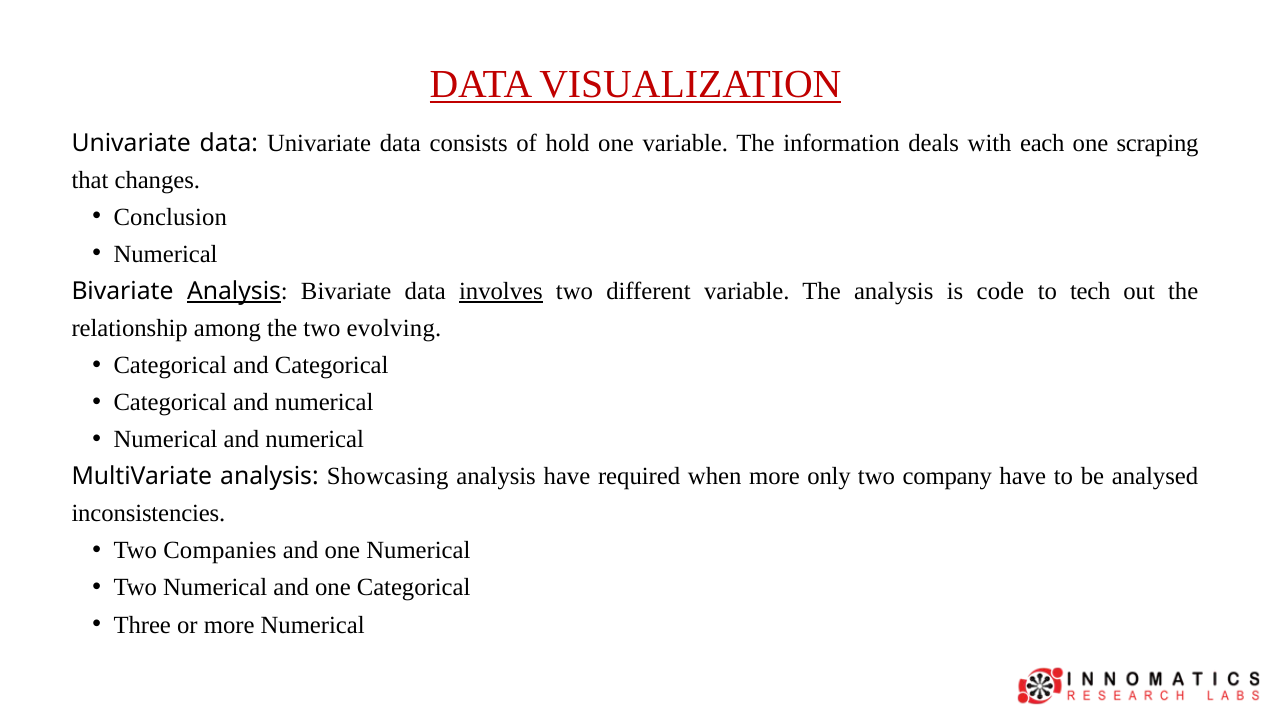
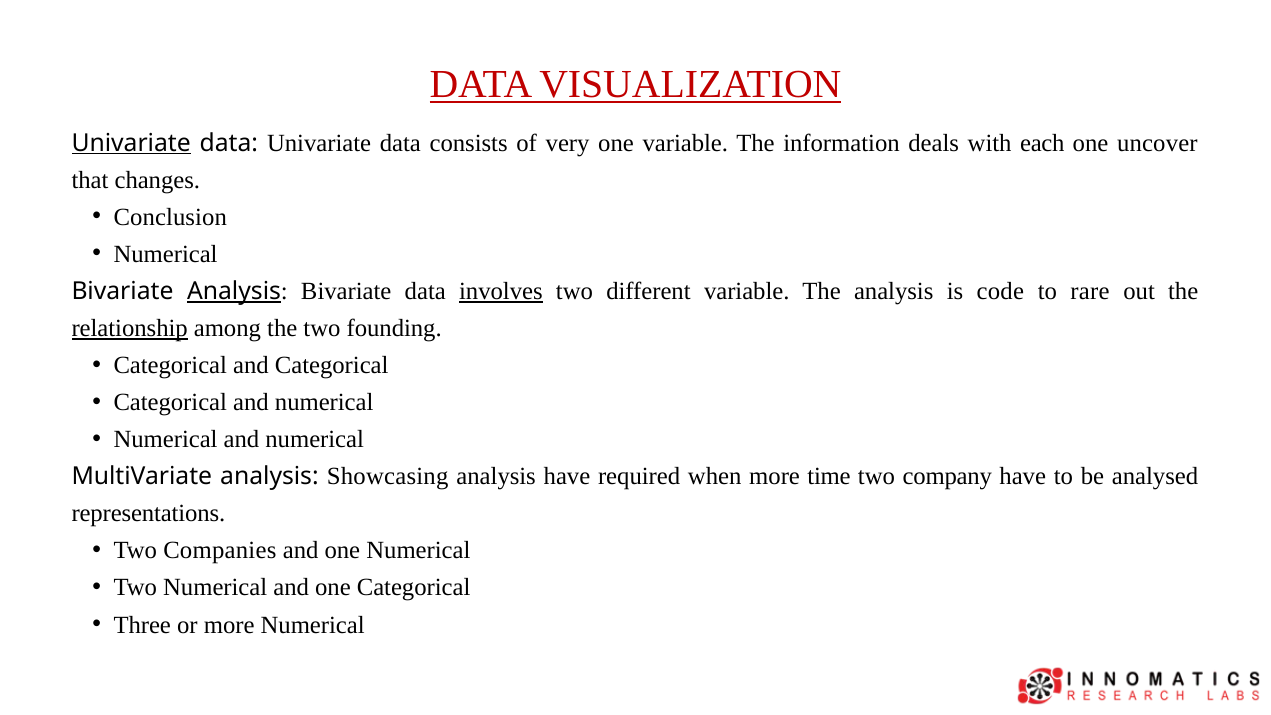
Univariate at (131, 143) underline: none -> present
hold: hold -> very
scraping: scraping -> uncover
tech: tech -> rare
relationship underline: none -> present
evolving: evolving -> founding
only: only -> time
inconsistencies: inconsistencies -> representations
